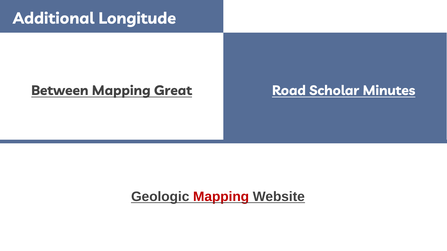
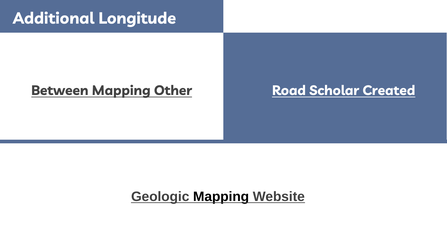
Great: Great -> Other
Minutes: Minutes -> Created
Mapping at (221, 197) colour: red -> black
